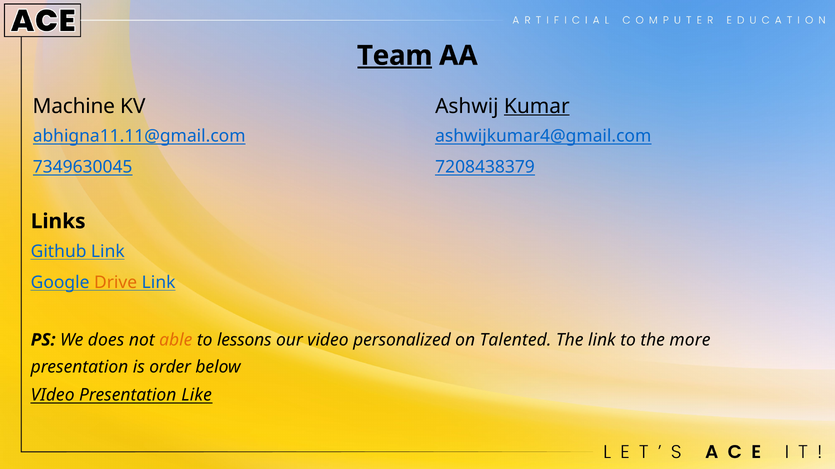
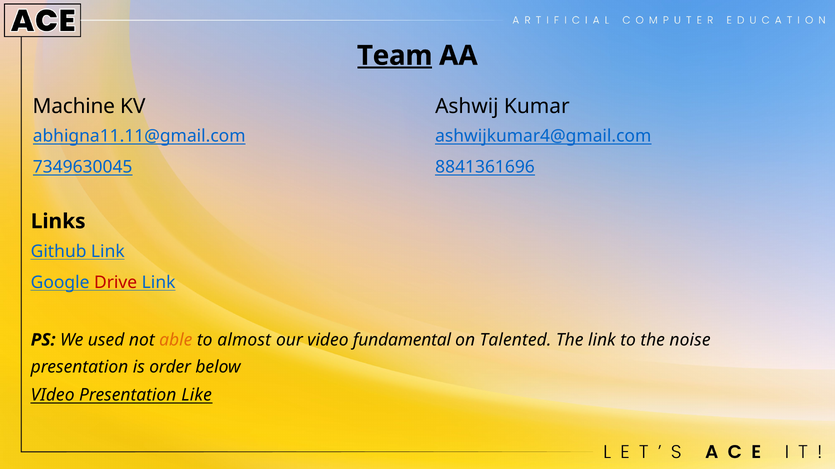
Kumar underline: present -> none
7208438379: 7208438379 -> 8841361696
Drive colour: orange -> red
does: does -> used
lessons: lessons -> almost
personalized: personalized -> fundamental
more: more -> noise
